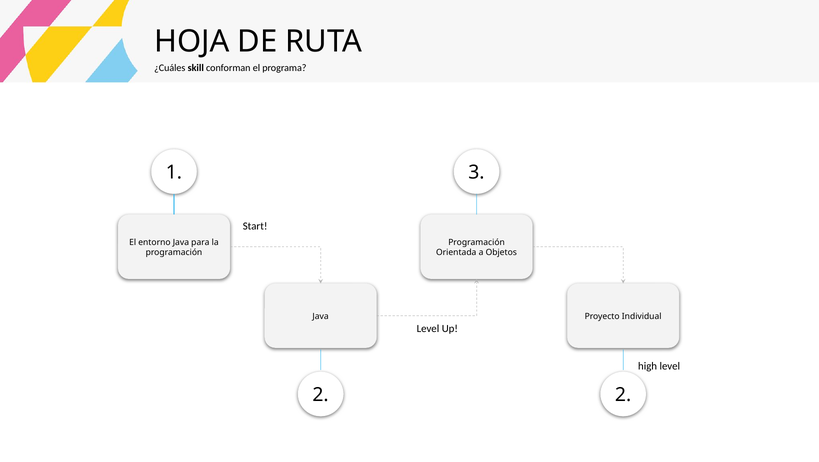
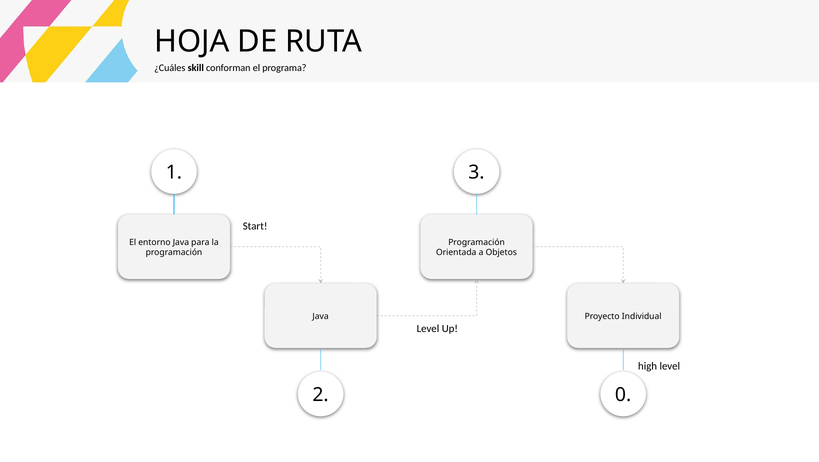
2 2: 2 -> 0
